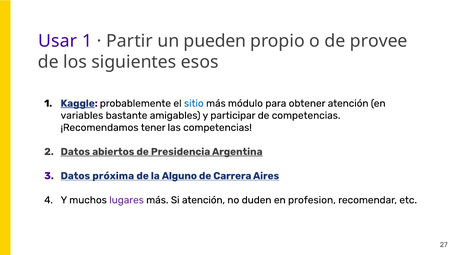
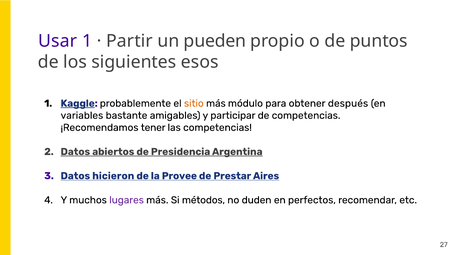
provee: provee -> puntos
sitio colour: blue -> orange
obtener atención: atención -> después
próxima: próxima -> hicieron
Alguno: Alguno -> Provee
Carrera: Carrera -> Prestar
Si atención: atención -> métodos
profesion: profesion -> perfectos
